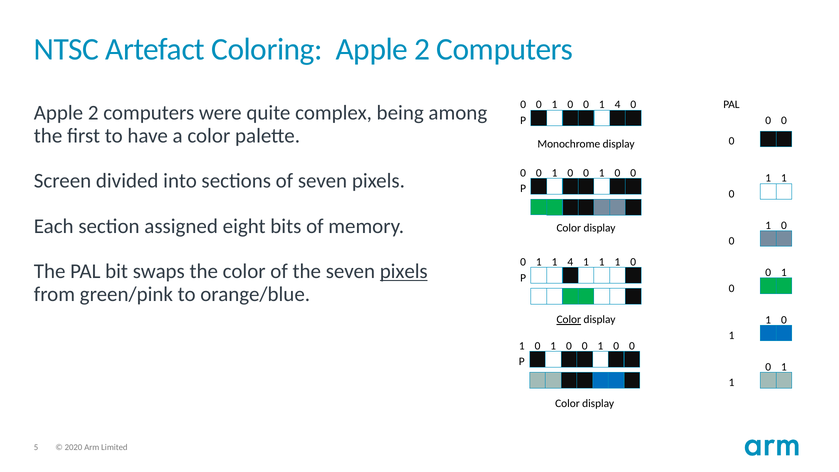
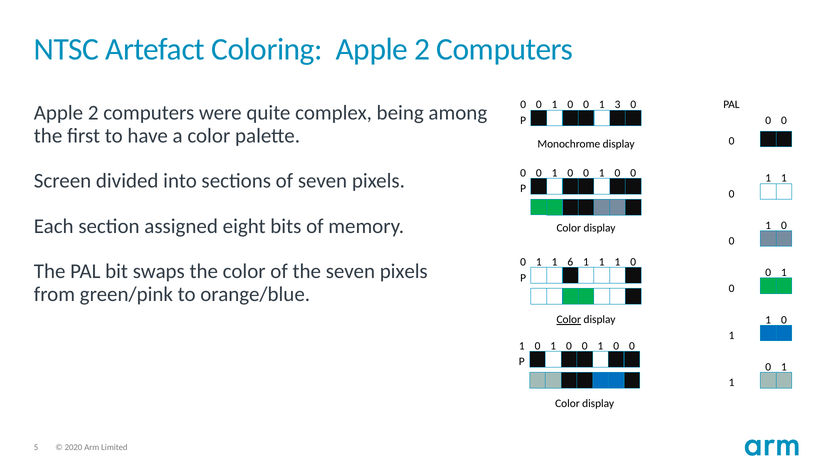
0 1 4: 4 -> 3
1 1 4: 4 -> 6
pixels at (404, 272) underline: present -> none
